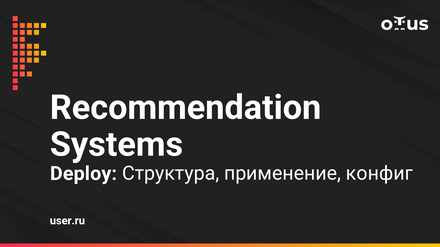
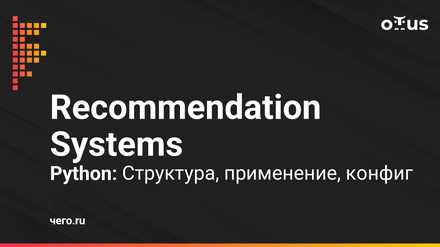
Deploy: Deploy -> Python
user.ru: user.ru -> чего.ru
